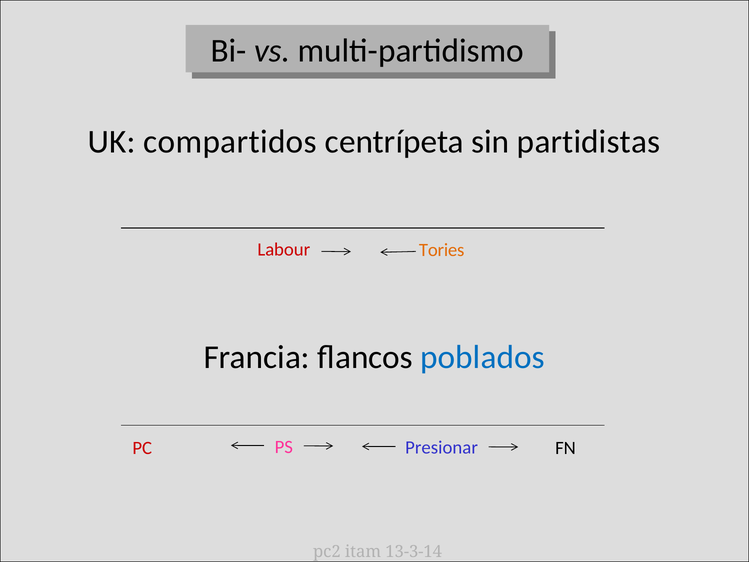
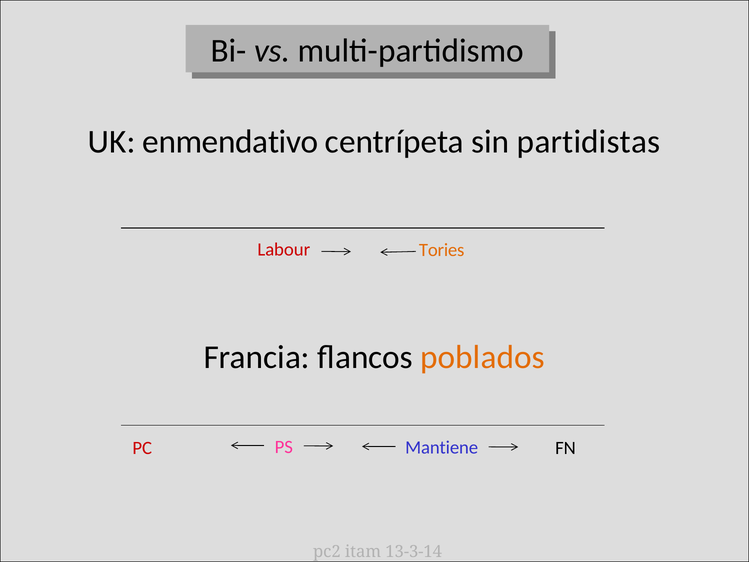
compartidos: compartidos -> enmendativo
poblados colour: blue -> orange
Presionar: Presionar -> Mantiene
